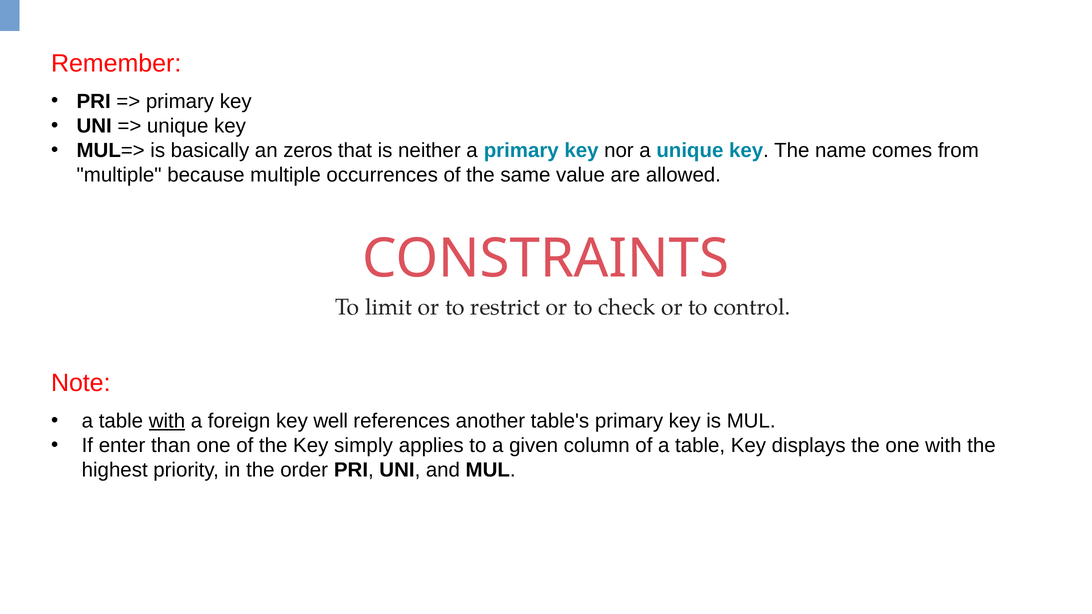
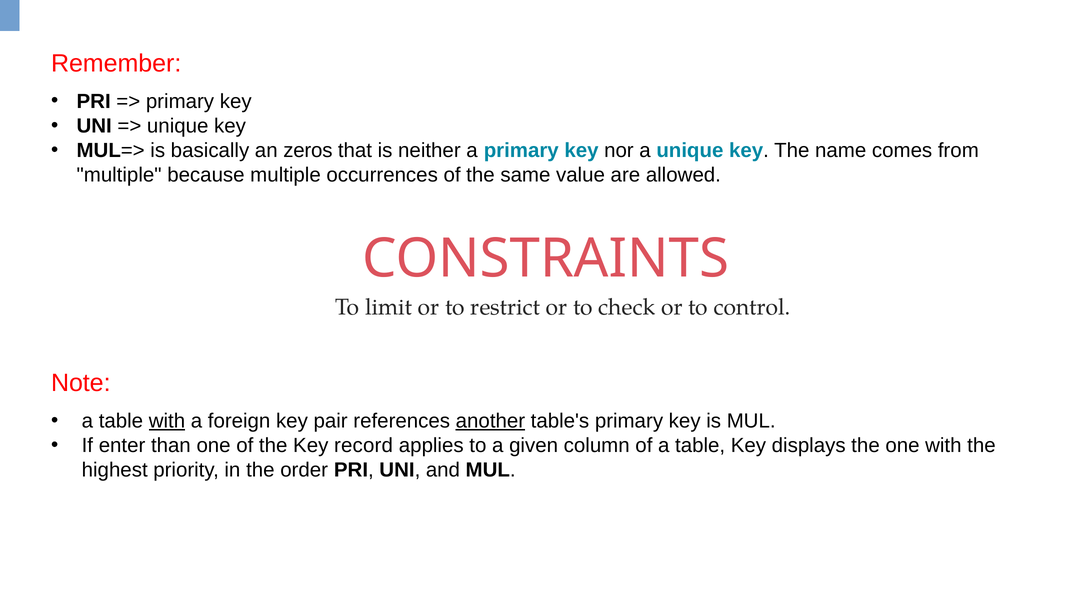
well: well -> pair
another underline: none -> present
simply: simply -> record
